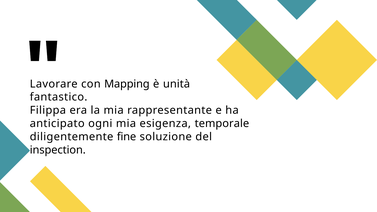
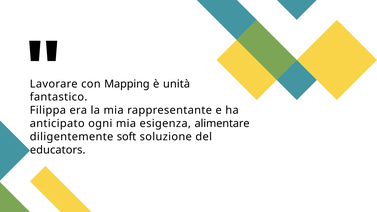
temporale: temporale -> alimentare
fine: fine -> soft
inspection: inspection -> educators
